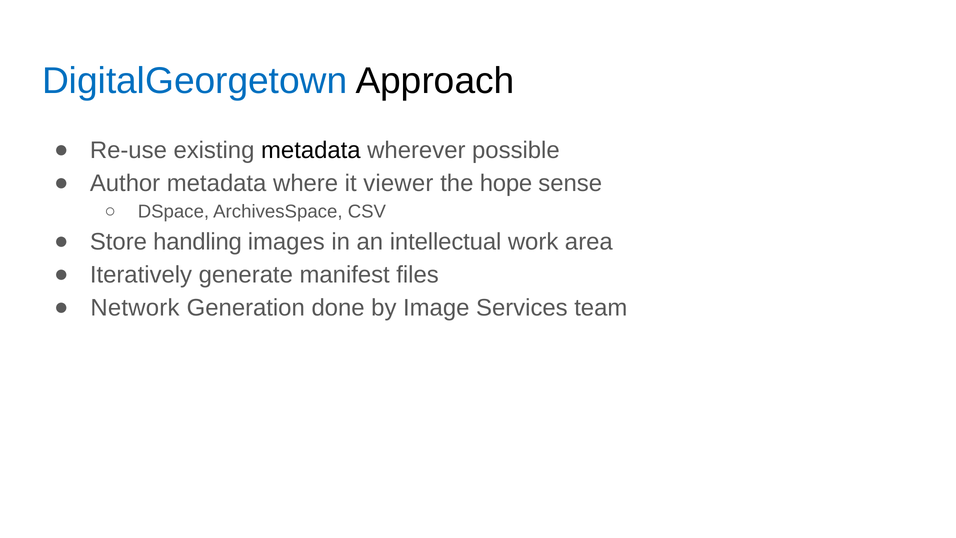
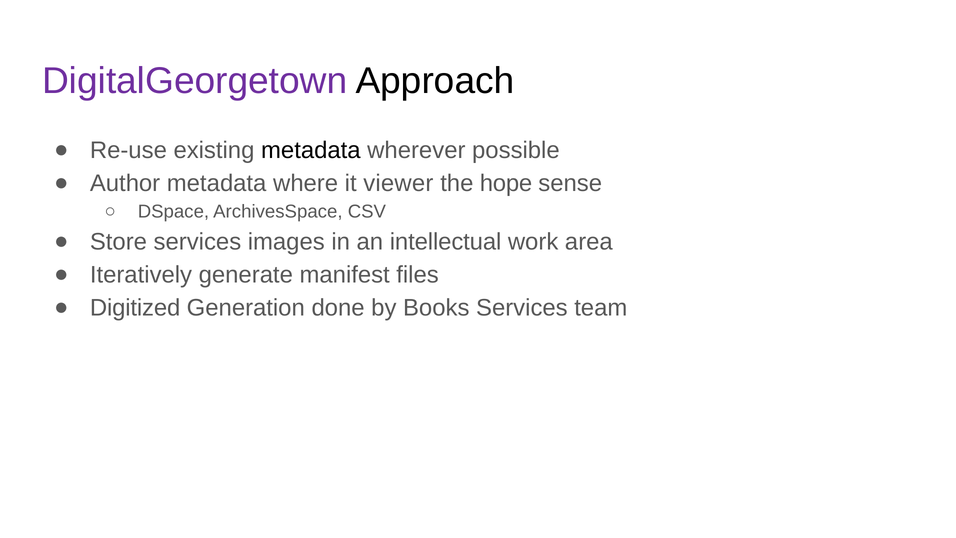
DigitalGeorgetown colour: blue -> purple
Store handling: handling -> services
Network: Network -> Digitized
Image: Image -> Books
